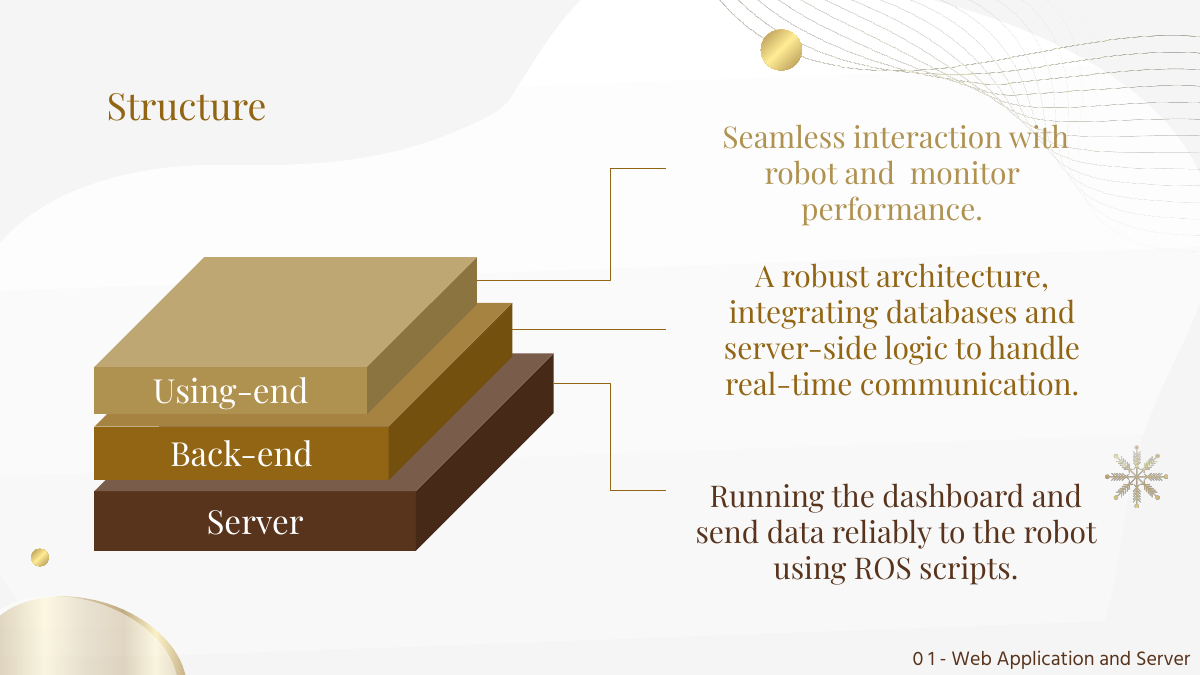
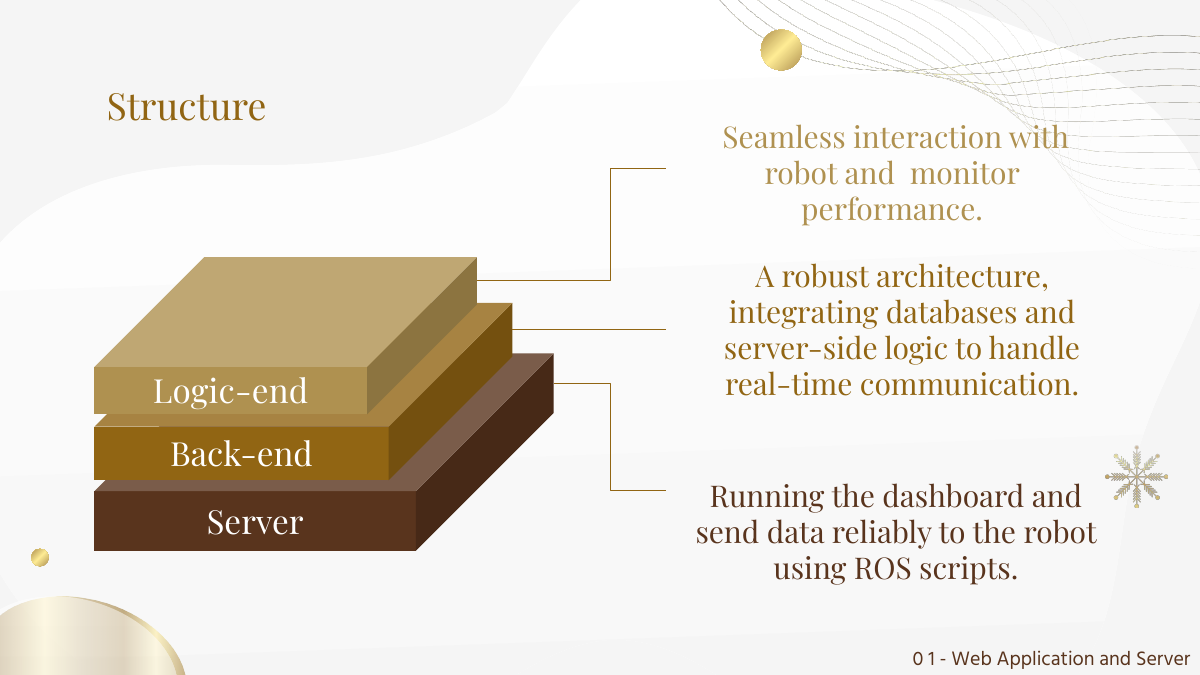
Using-end: Using-end -> Logic-end
